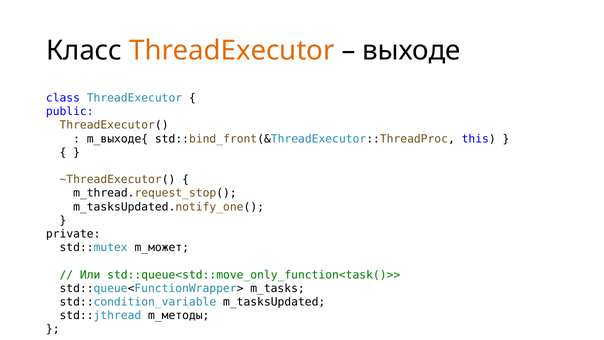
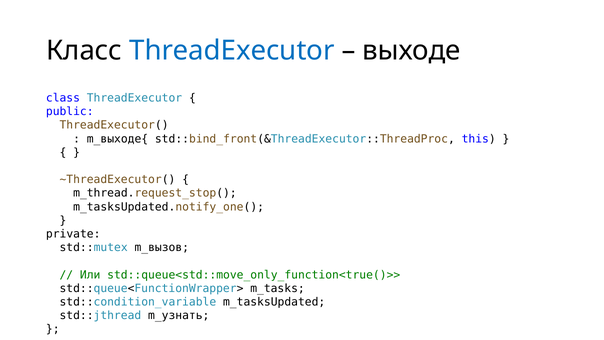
ThreadExecutor at (232, 51) colour: orange -> blue
m_может: m_может -> m_вызов
std::queue<std::move_only_function<task()>>: std::queue<std::move_only_function<task()>> -> std::queue<std::move_only_function<true()>>
m_методы: m_методы -> m_узнать
